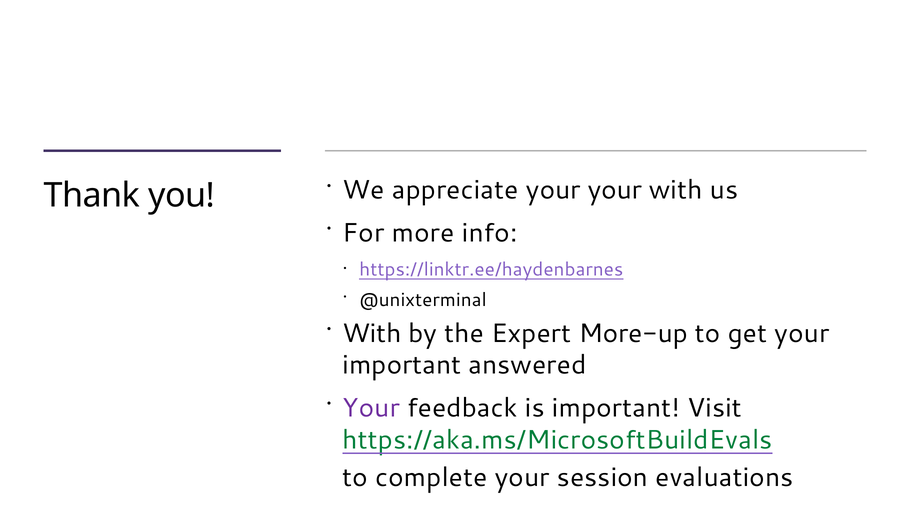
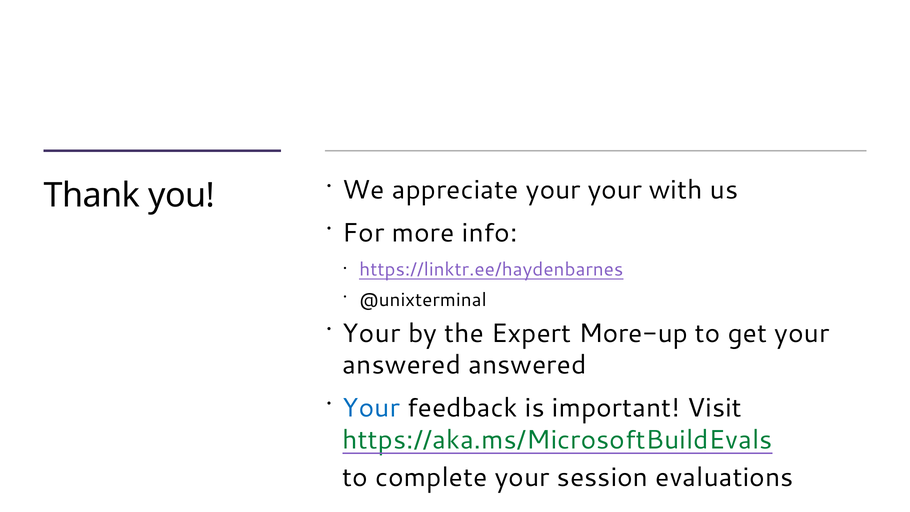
With at (372, 333): With -> Your
important at (402, 365): important -> answered
Your at (371, 408) colour: purple -> blue
